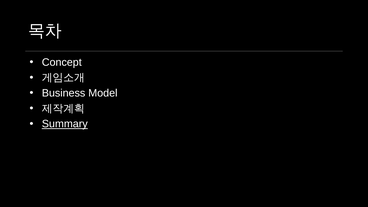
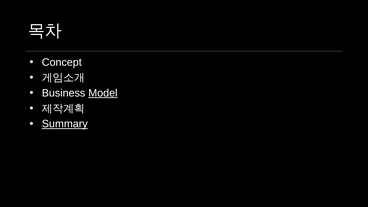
Model underline: none -> present
